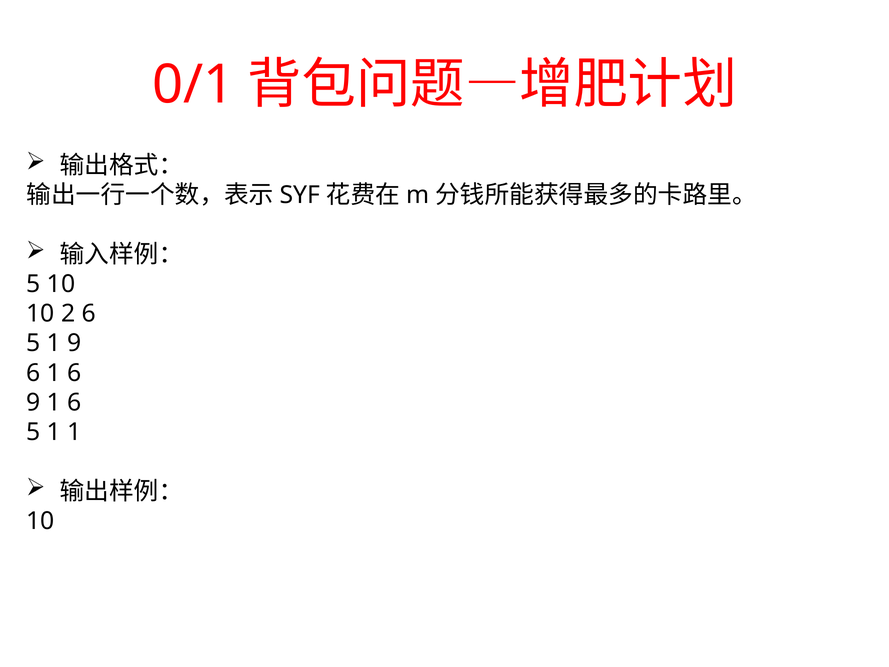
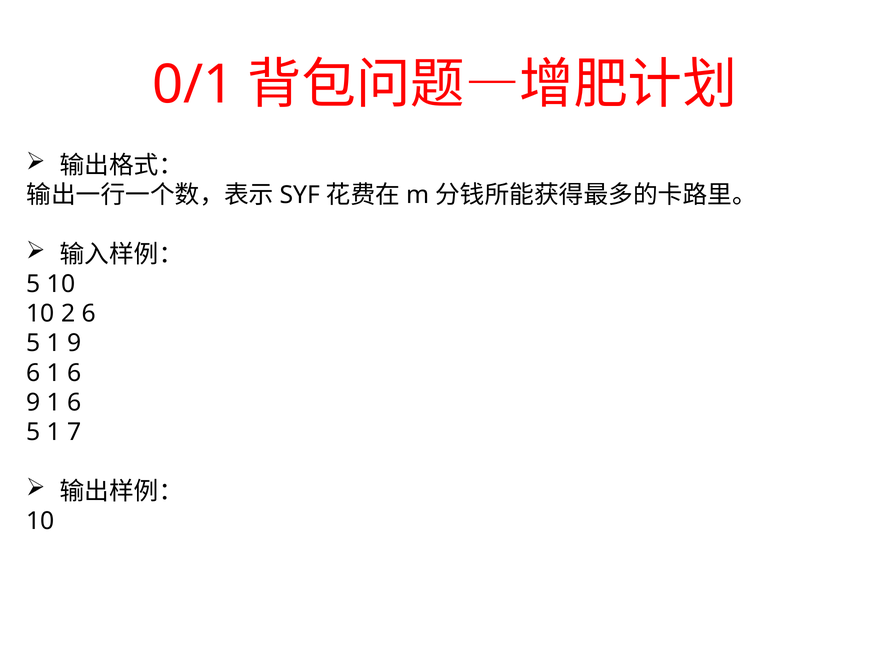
1 1: 1 -> 7
